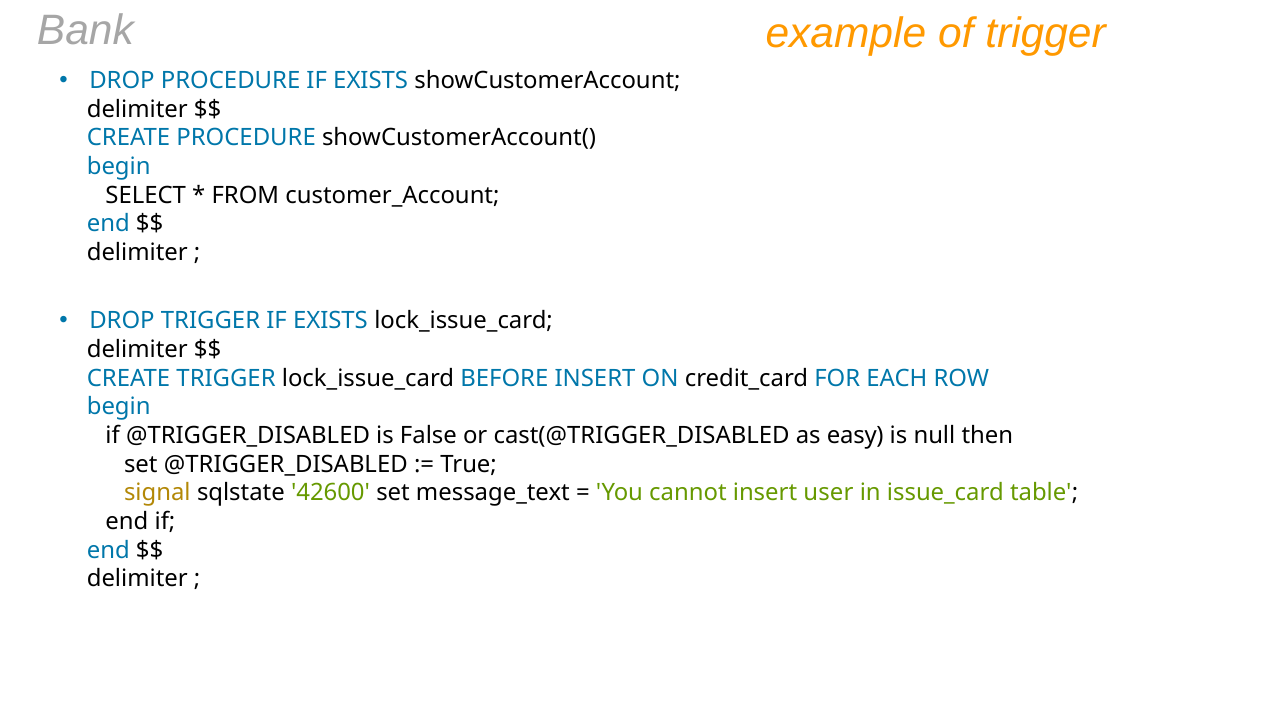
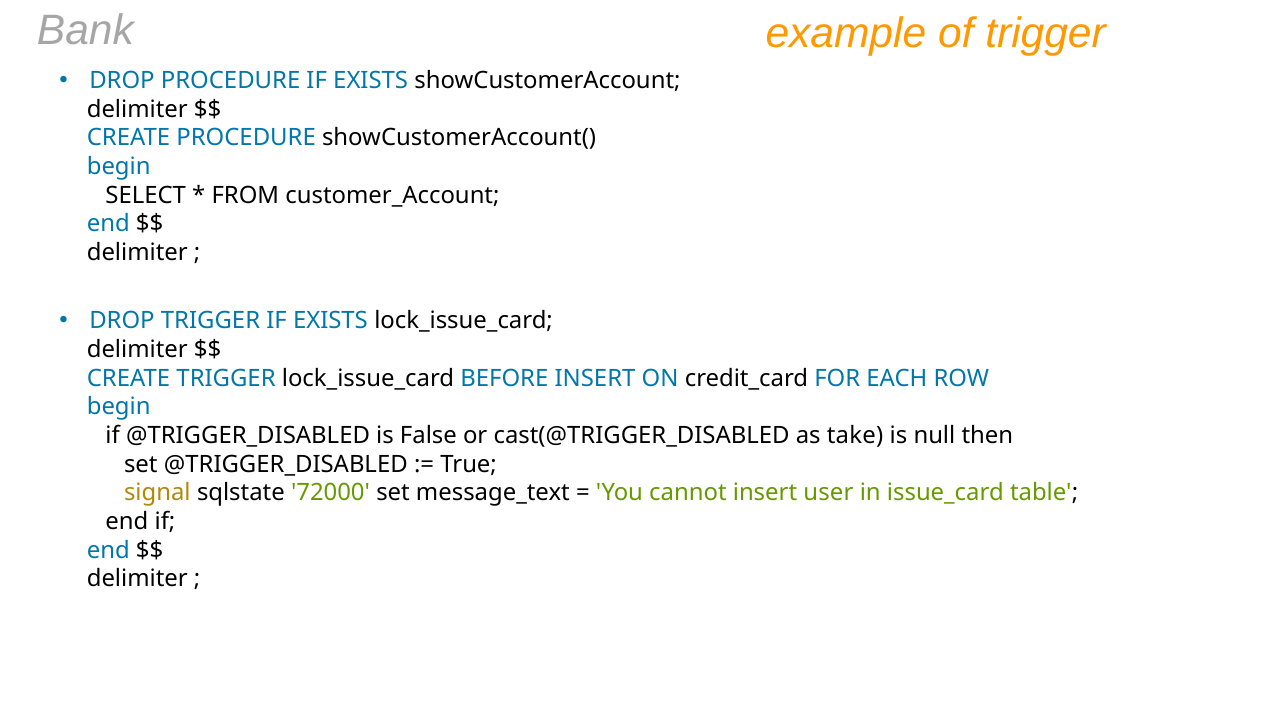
easy: easy -> take
42600: 42600 -> 72000
